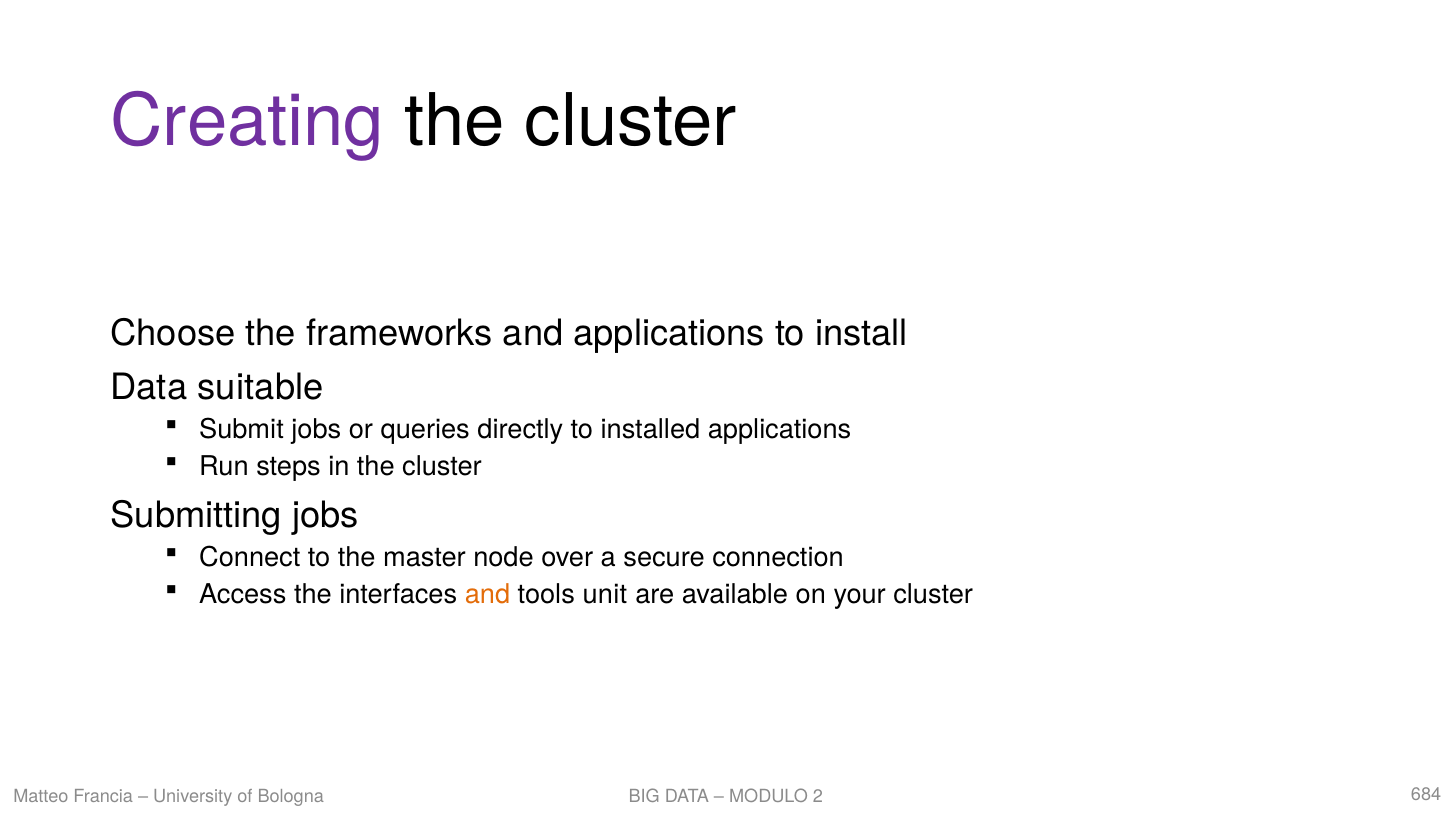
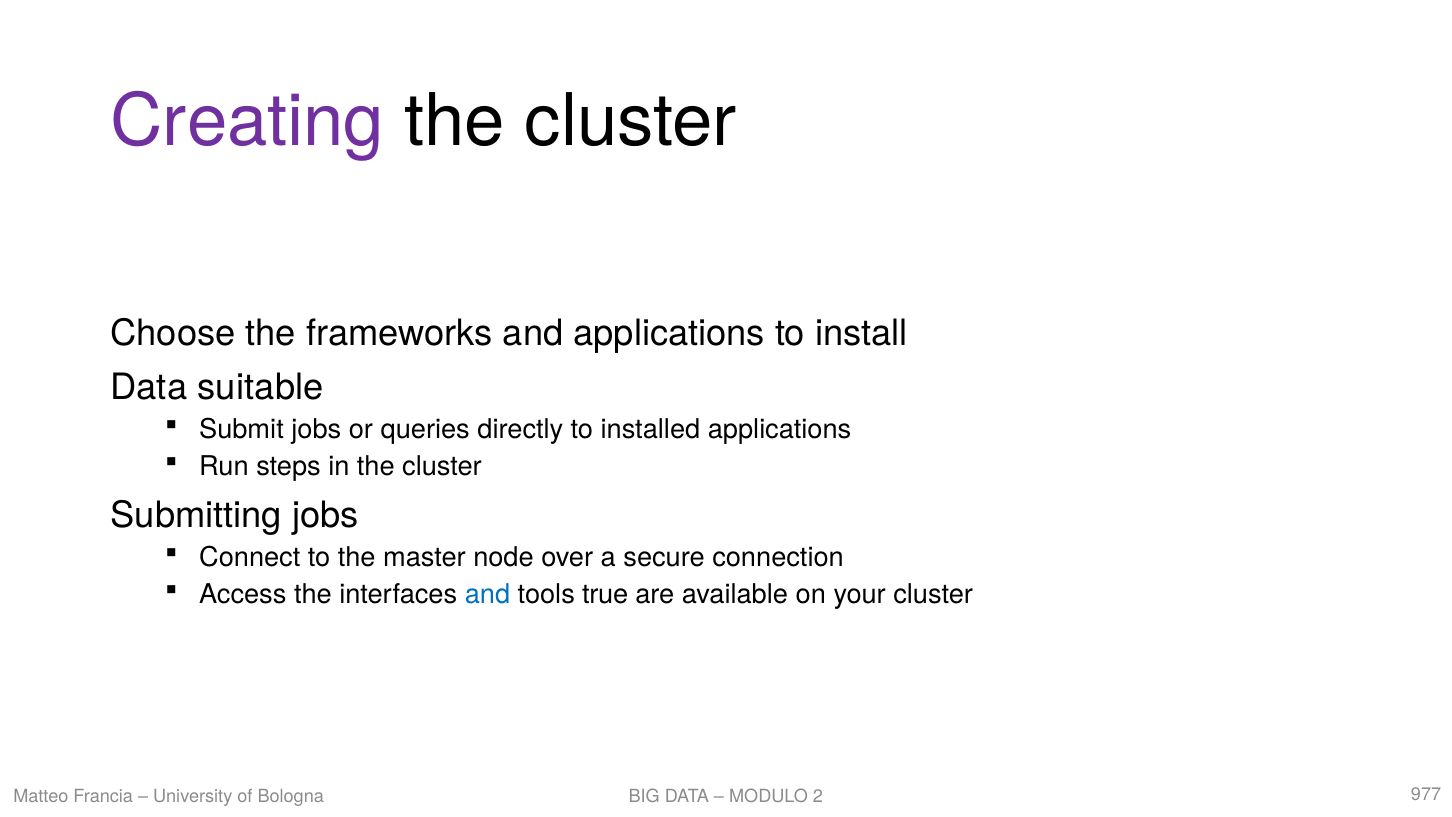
and at (488, 595) colour: orange -> blue
unit: unit -> true
684: 684 -> 977
